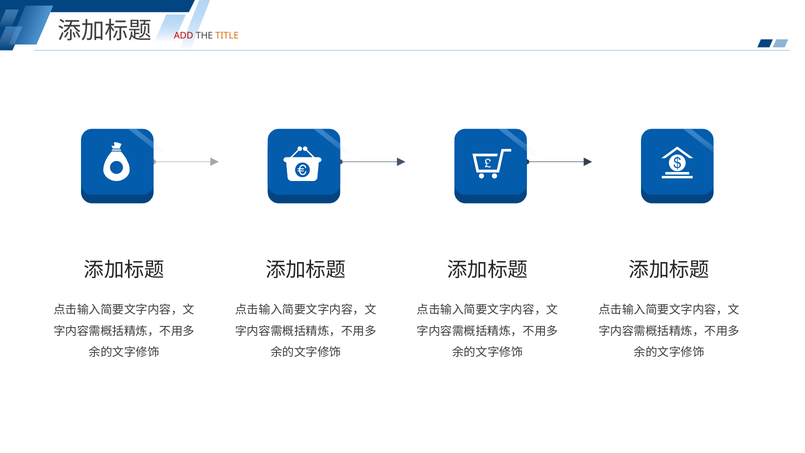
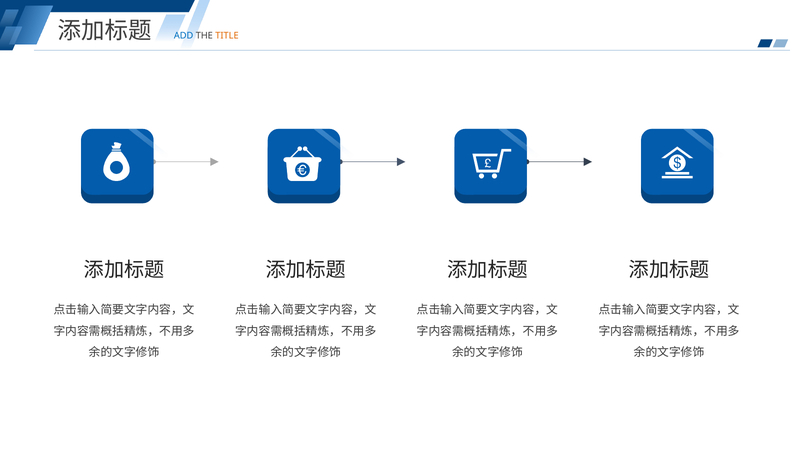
ADD colour: red -> blue
